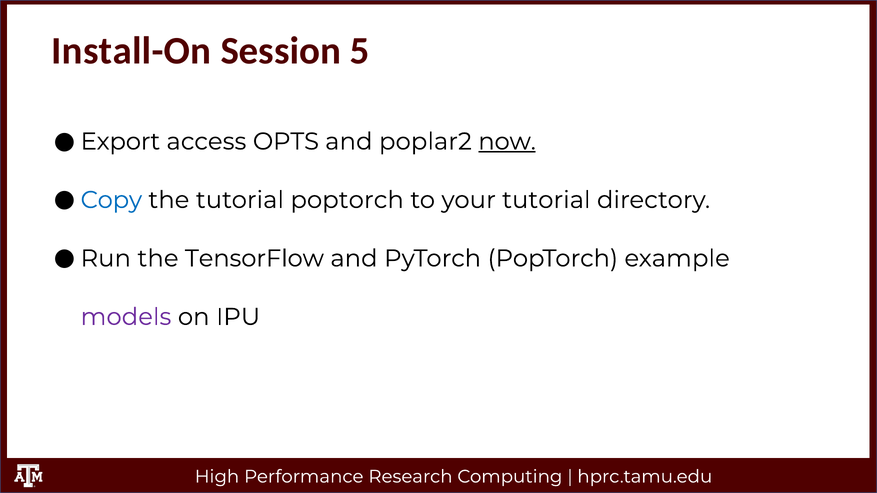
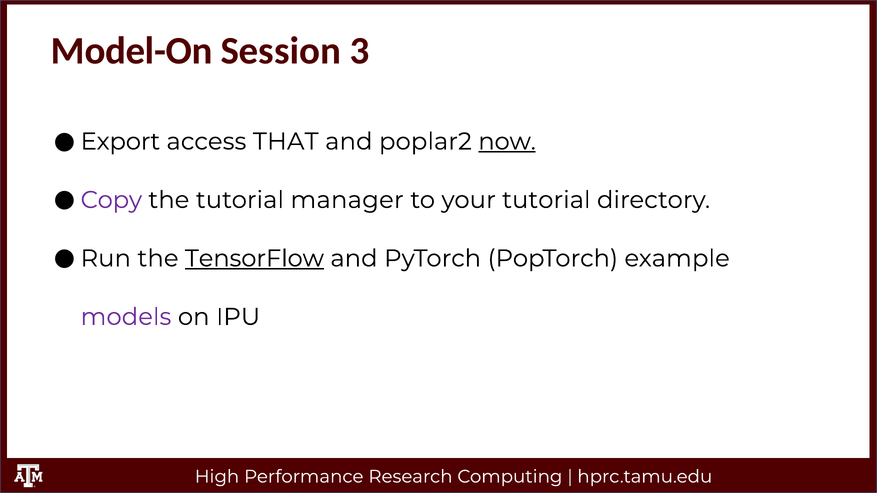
Install-On: Install-On -> Model-On
5: 5 -> 3
OPTS: OPTS -> THAT
Copy colour: blue -> purple
tutorial poptorch: poptorch -> manager
TensorFlow underline: none -> present
